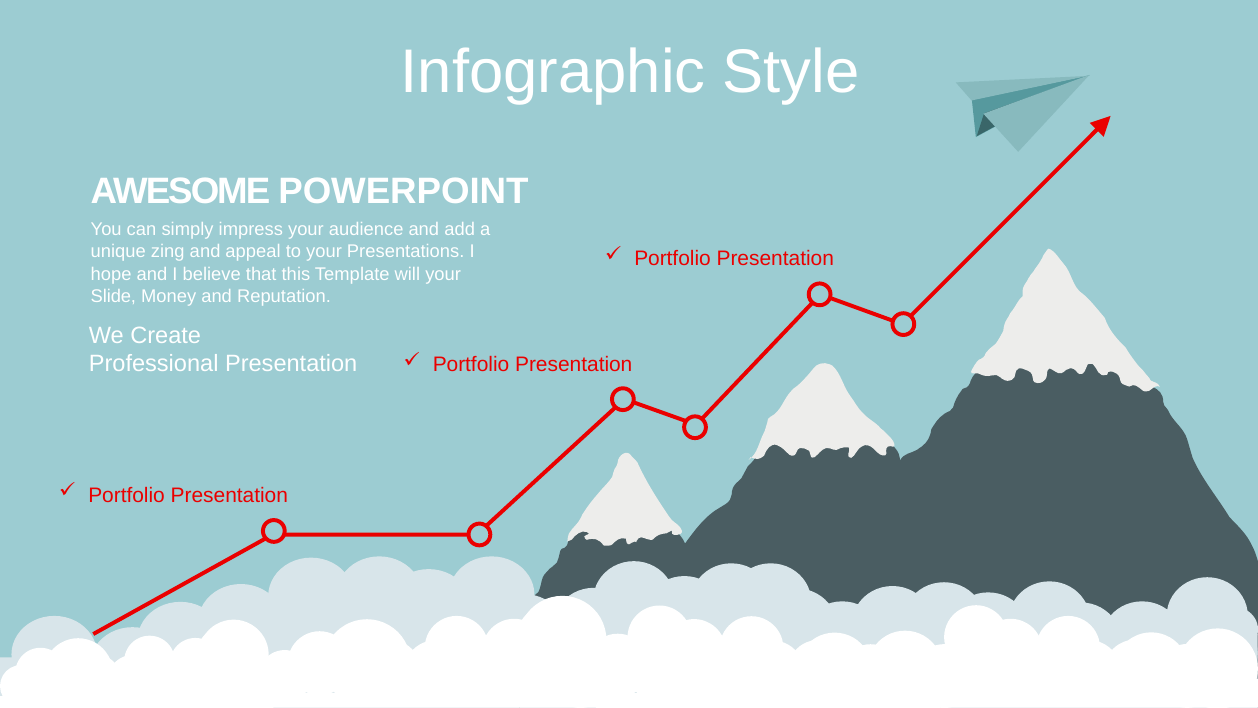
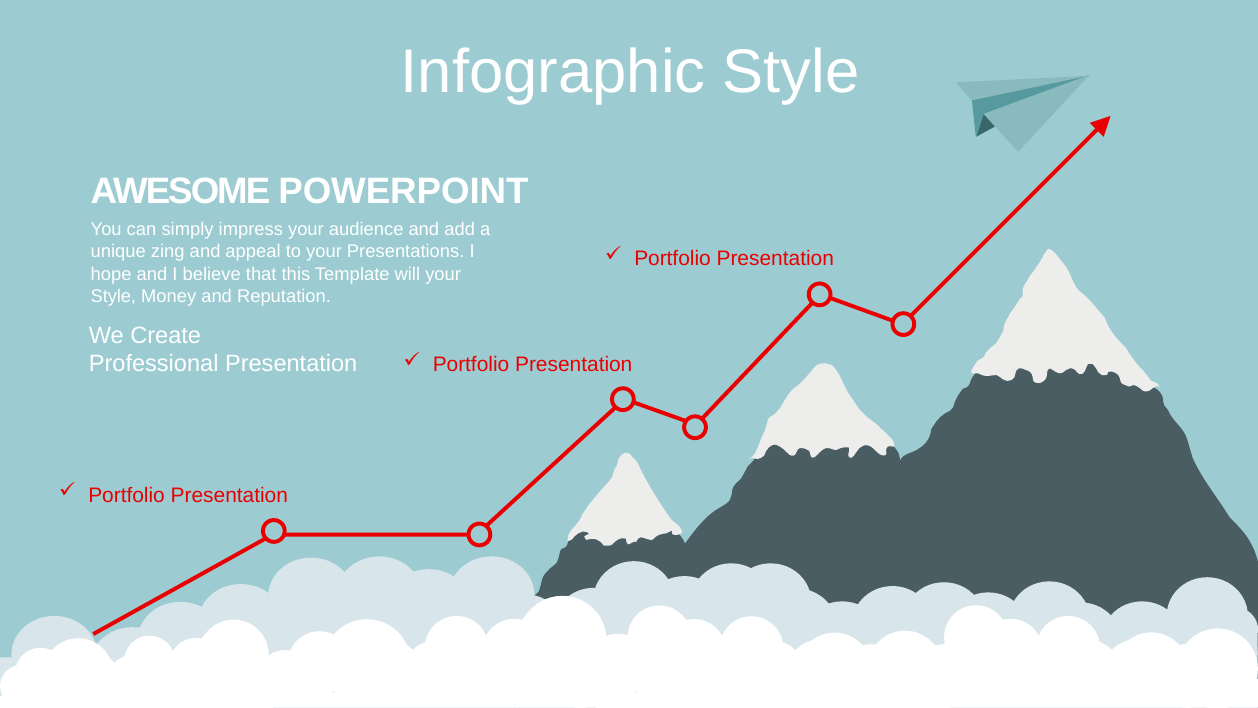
Slide at (113, 296): Slide -> Style
